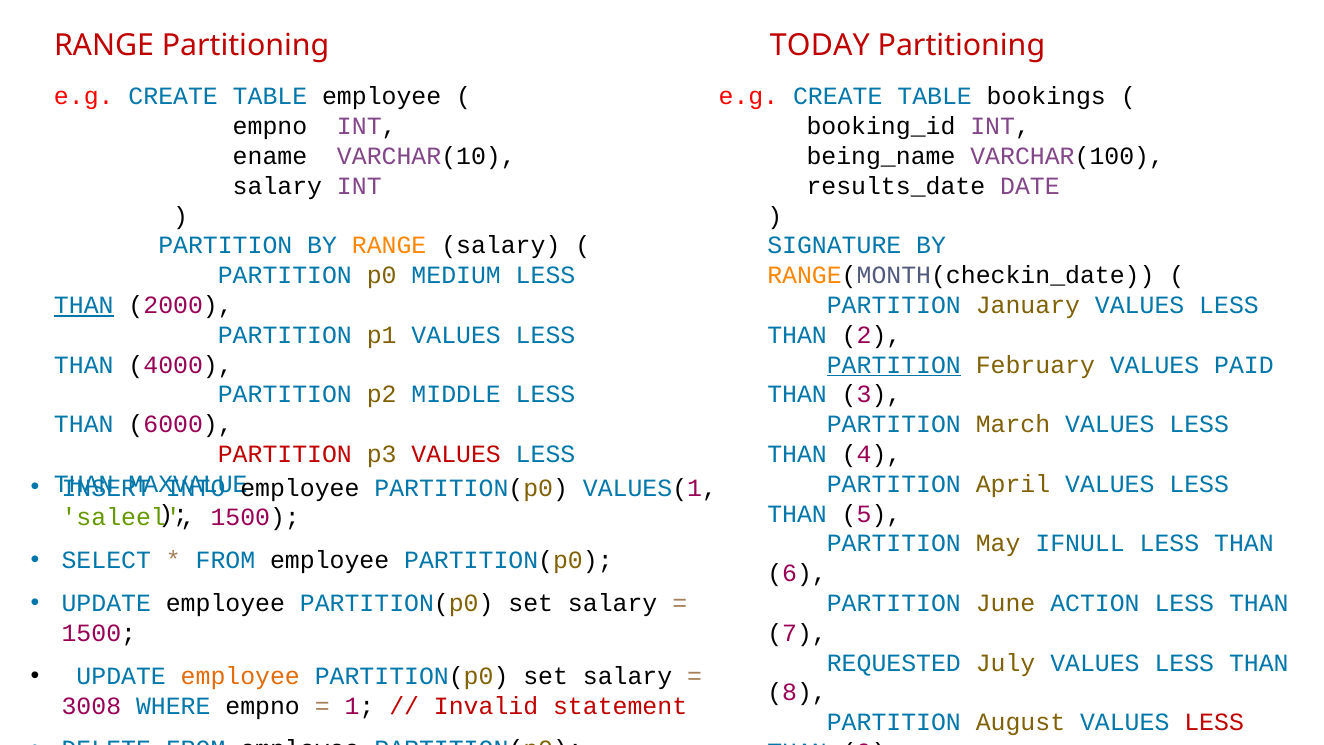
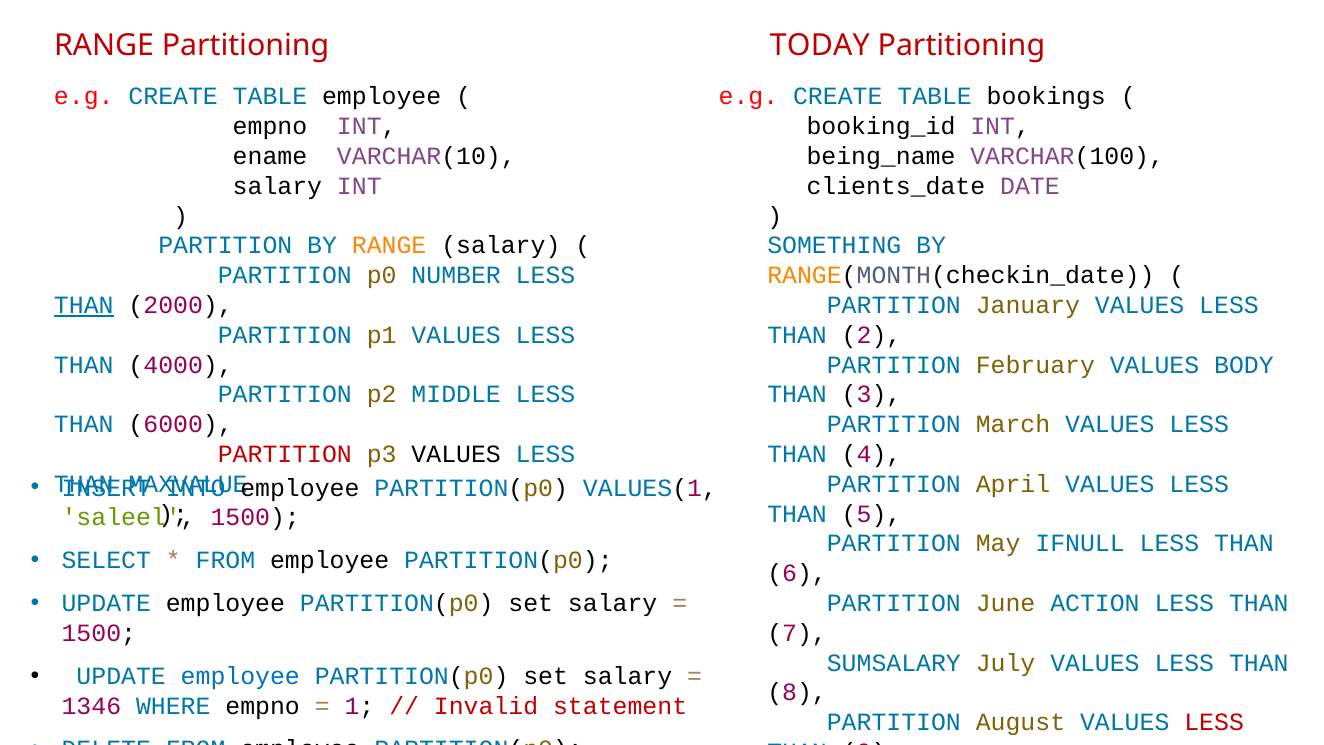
results_date: results_date -> clients_date
SIGNATURE: SIGNATURE -> SOMETHING
MEDIUM: MEDIUM -> NUMBER
PARTITION at (894, 365) underline: present -> none
PAID: PAID -> BODY
VALUES at (456, 454) colour: red -> black
REQUESTED: REQUESTED -> SUMSALARY
employee at (240, 676) colour: orange -> blue
3008: 3008 -> 1346
